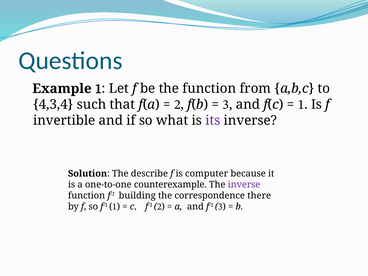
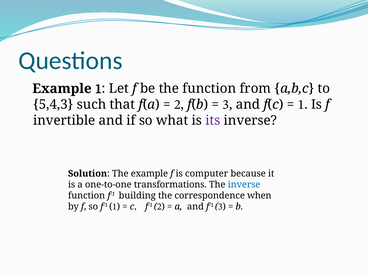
4,3,4: 4,3,4 -> 5,4,3
The describe: describe -> example
counterexample: counterexample -> transformations
inverse at (244, 185) colour: purple -> blue
there: there -> when
